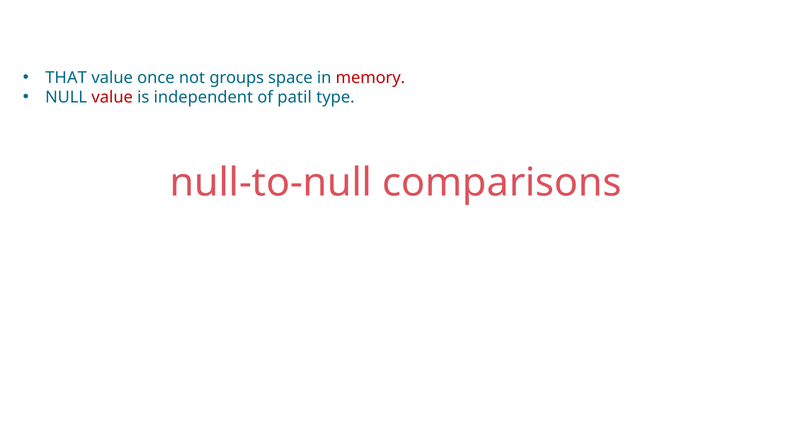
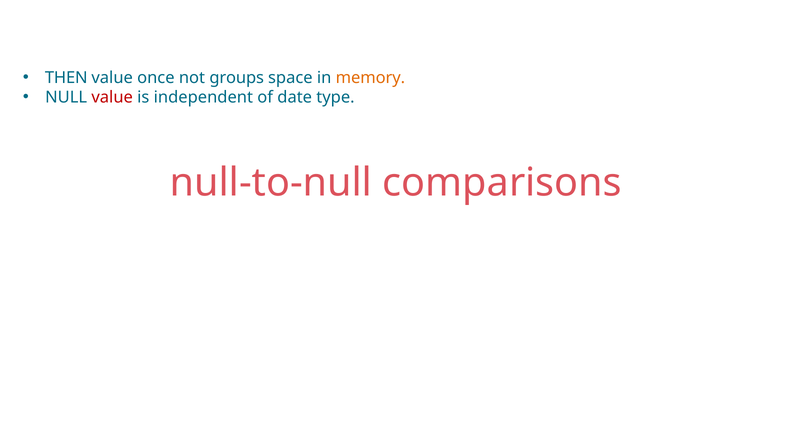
THAT: THAT -> THEN
memory colour: red -> orange
patil: patil -> date
